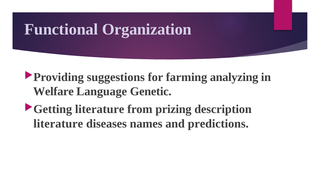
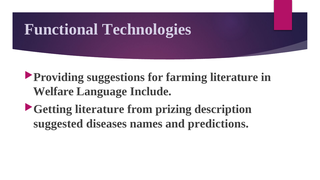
Organization: Organization -> Technologies
farming analyzing: analyzing -> literature
Genetic: Genetic -> Include
literature at (58, 124): literature -> suggested
